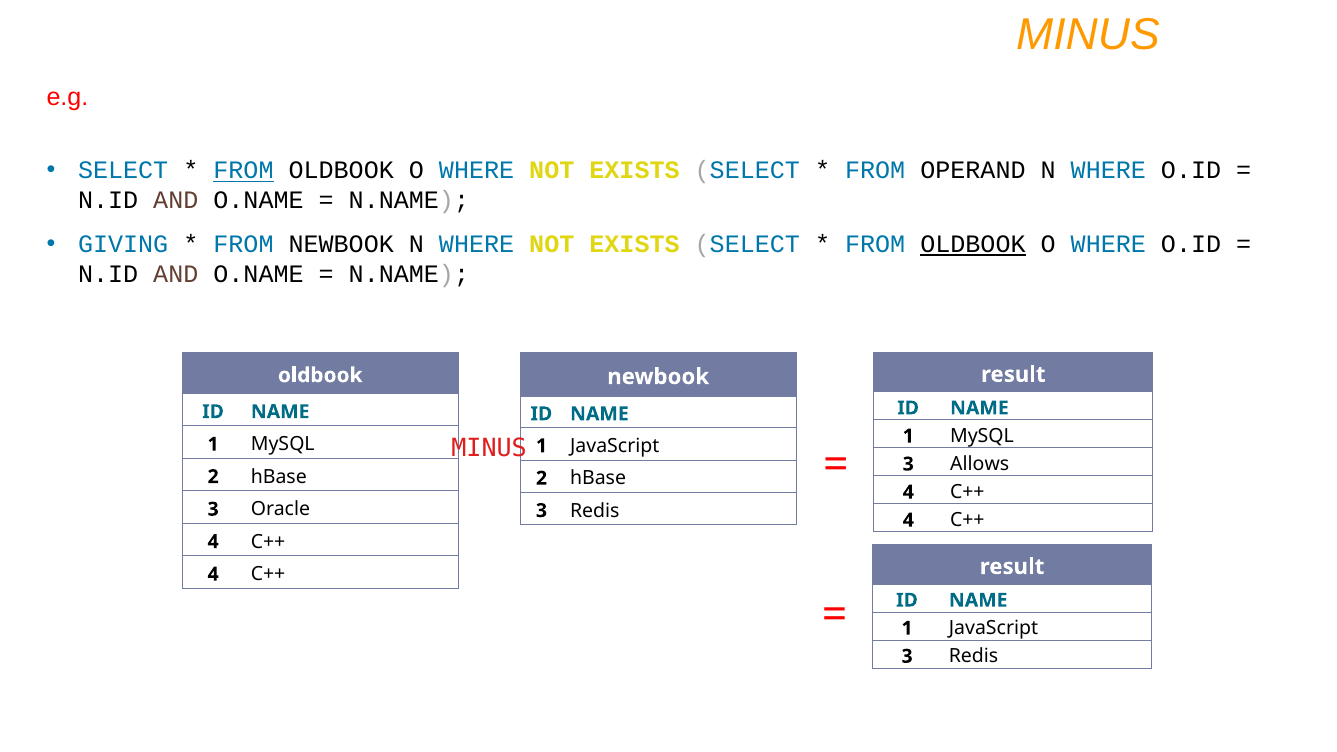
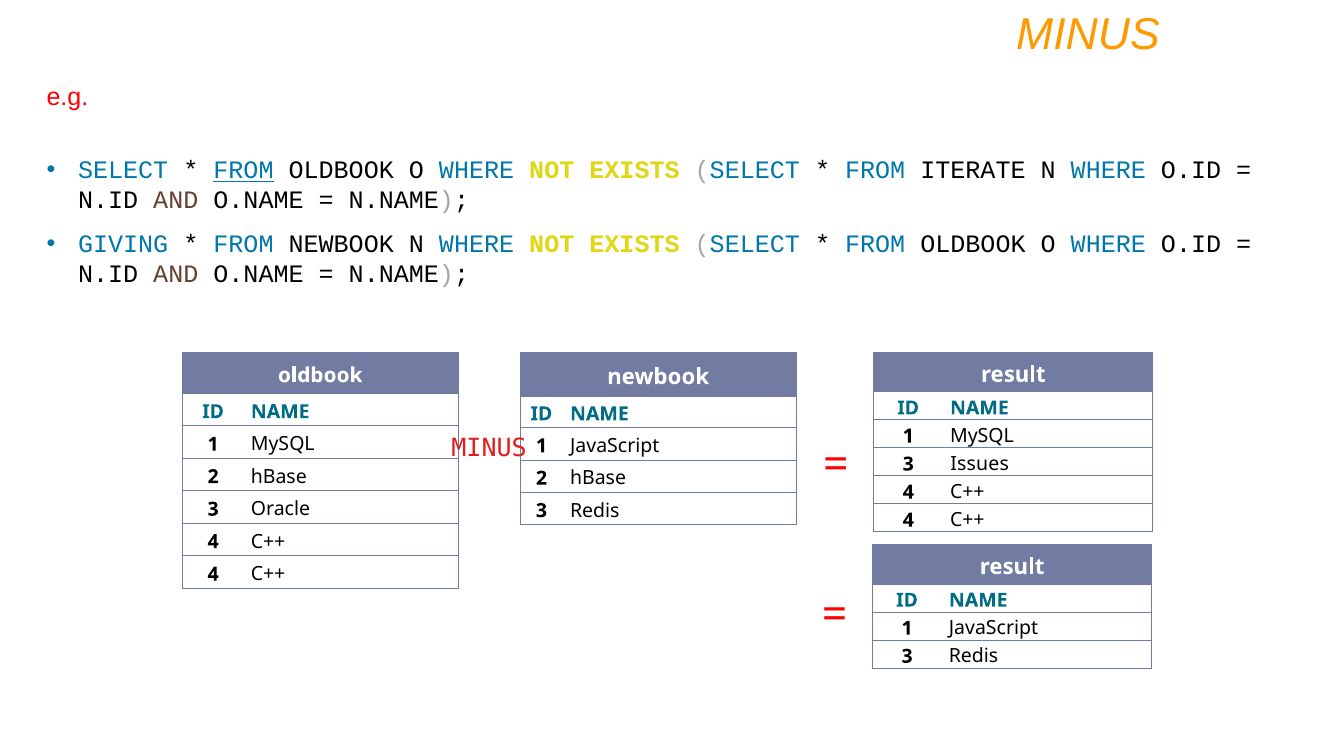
OPERAND: OPERAND -> ITERATE
OLDBOOK at (973, 244) underline: present -> none
Allows: Allows -> Issues
